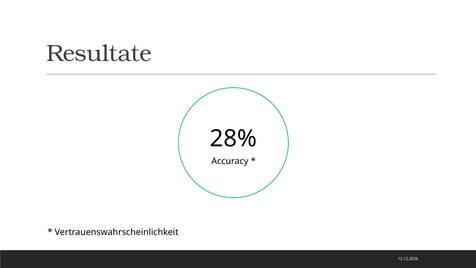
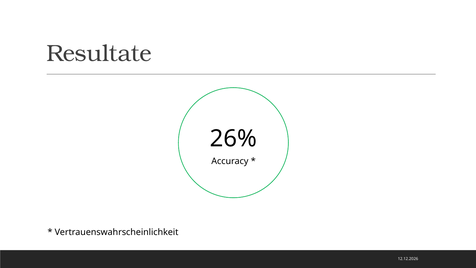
28%: 28% -> 26%
